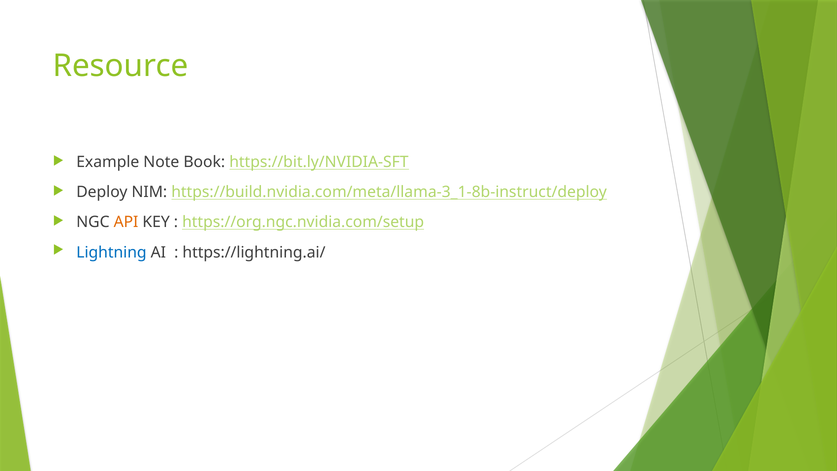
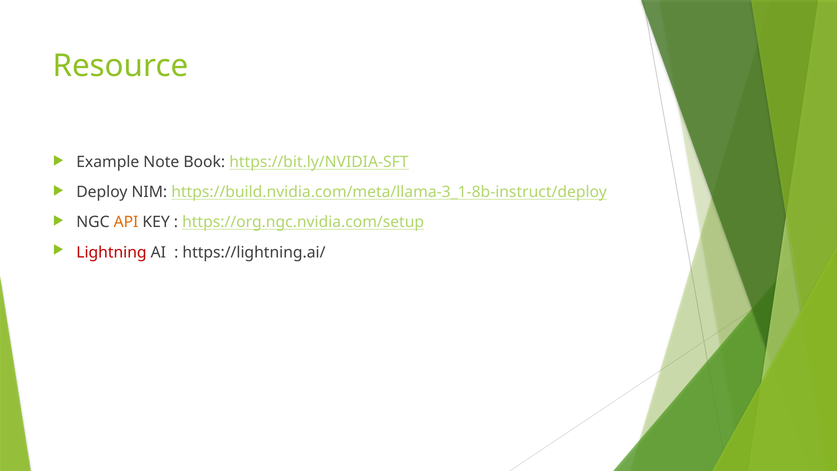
Lightning colour: blue -> red
